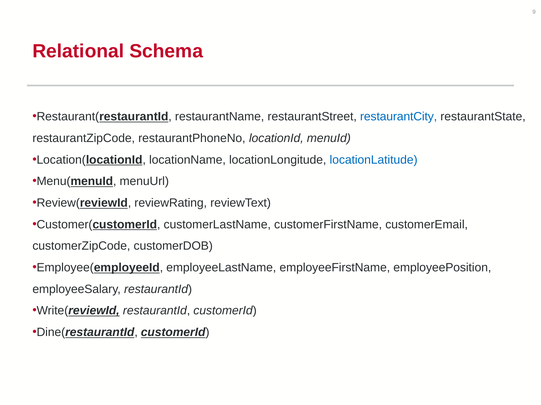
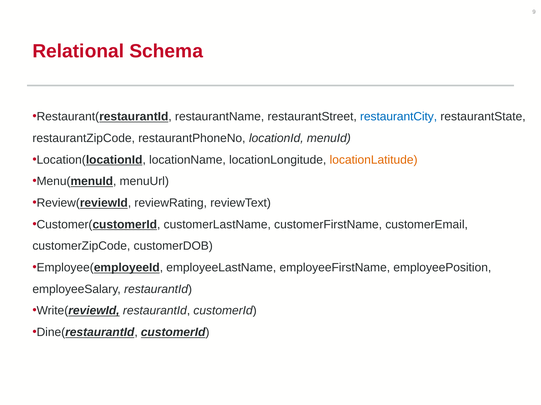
locationLatitude colour: blue -> orange
